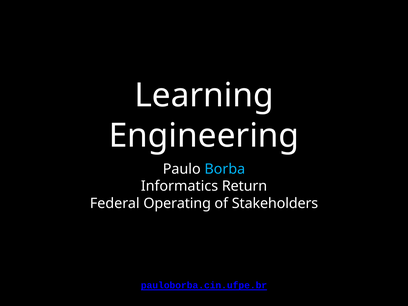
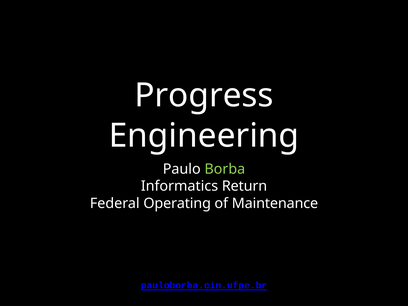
Learning: Learning -> Progress
Borba colour: light blue -> light green
Stakeholders: Stakeholders -> Maintenance
